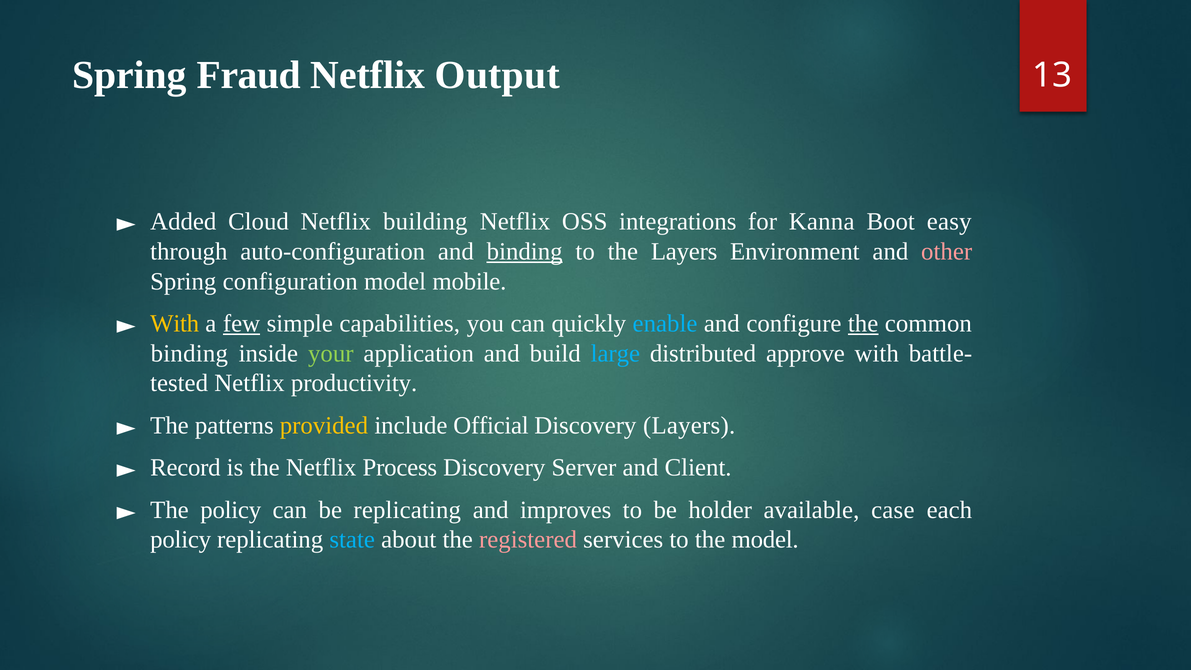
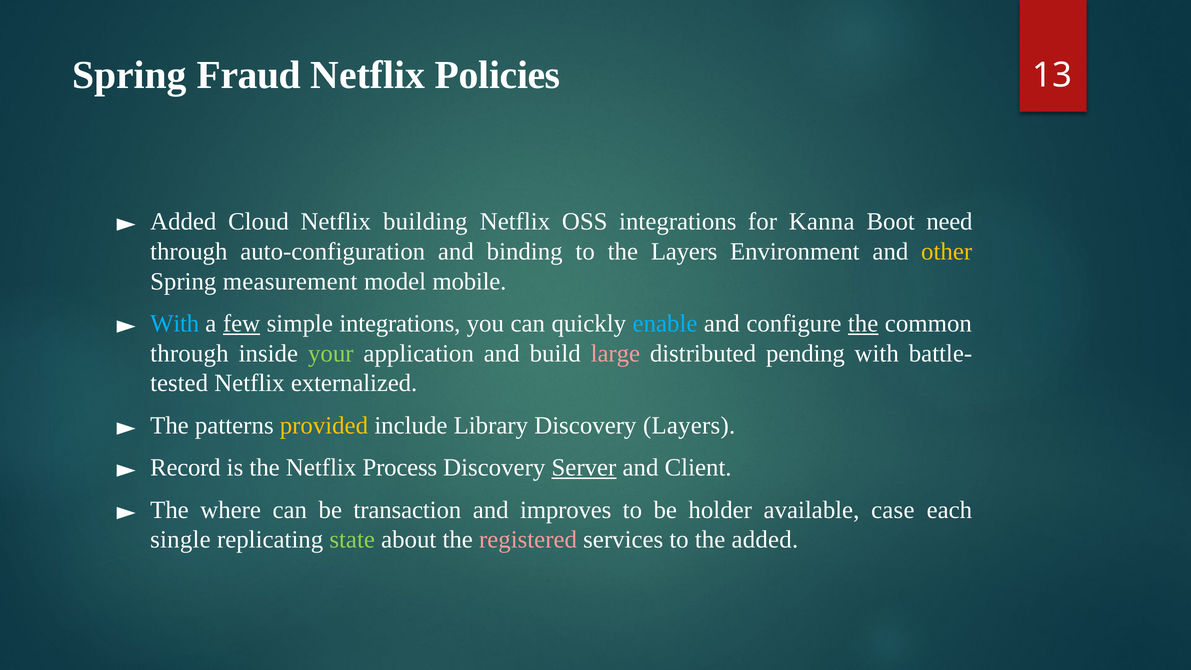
Output: Output -> Policies
easy: easy -> need
binding at (525, 252) underline: present -> none
other colour: pink -> yellow
configuration: configuration -> measurement
With at (175, 324) colour: yellow -> light blue
simple capabilities: capabilities -> integrations
binding at (189, 353): binding -> through
large colour: light blue -> pink
approve: approve -> pending
productivity: productivity -> externalized
Official: Official -> Library
Server underline: none -> present
The policy: policy -> where
be replicating: replicating -> transaction
policy at (181, 540): policy -> single
state colour: light blue -> light green
the model: model -> added
